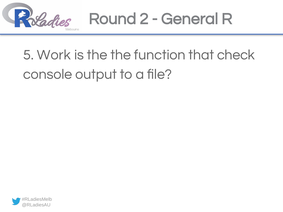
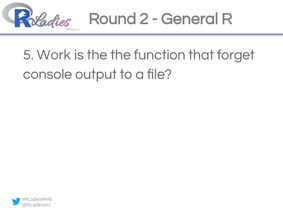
check: check -> forget
